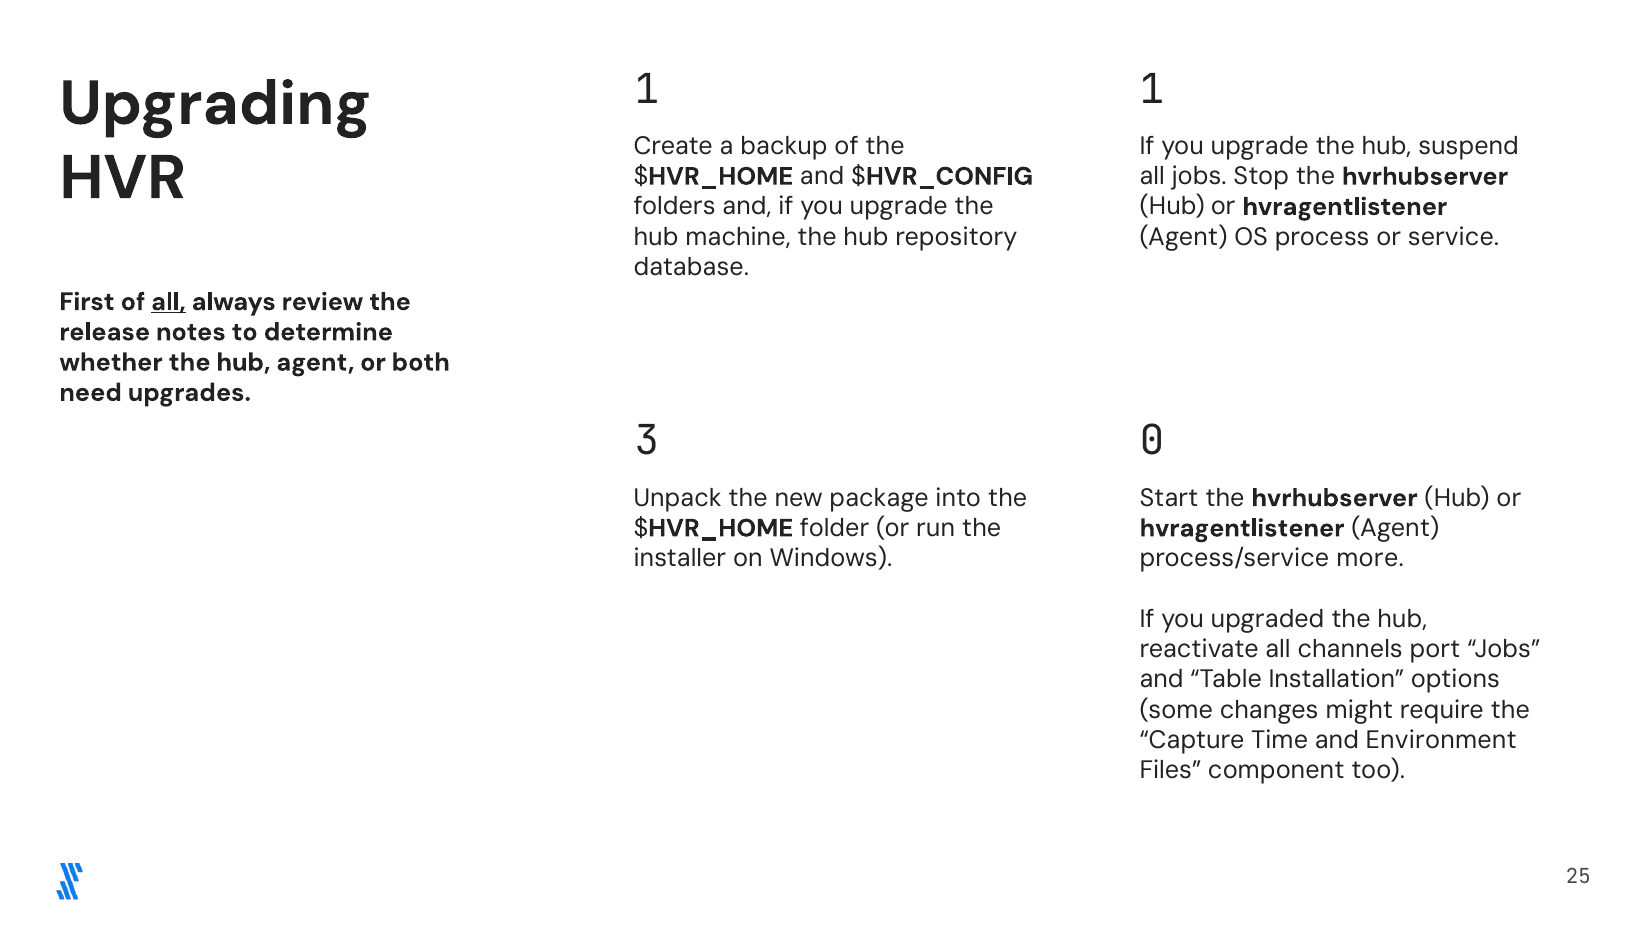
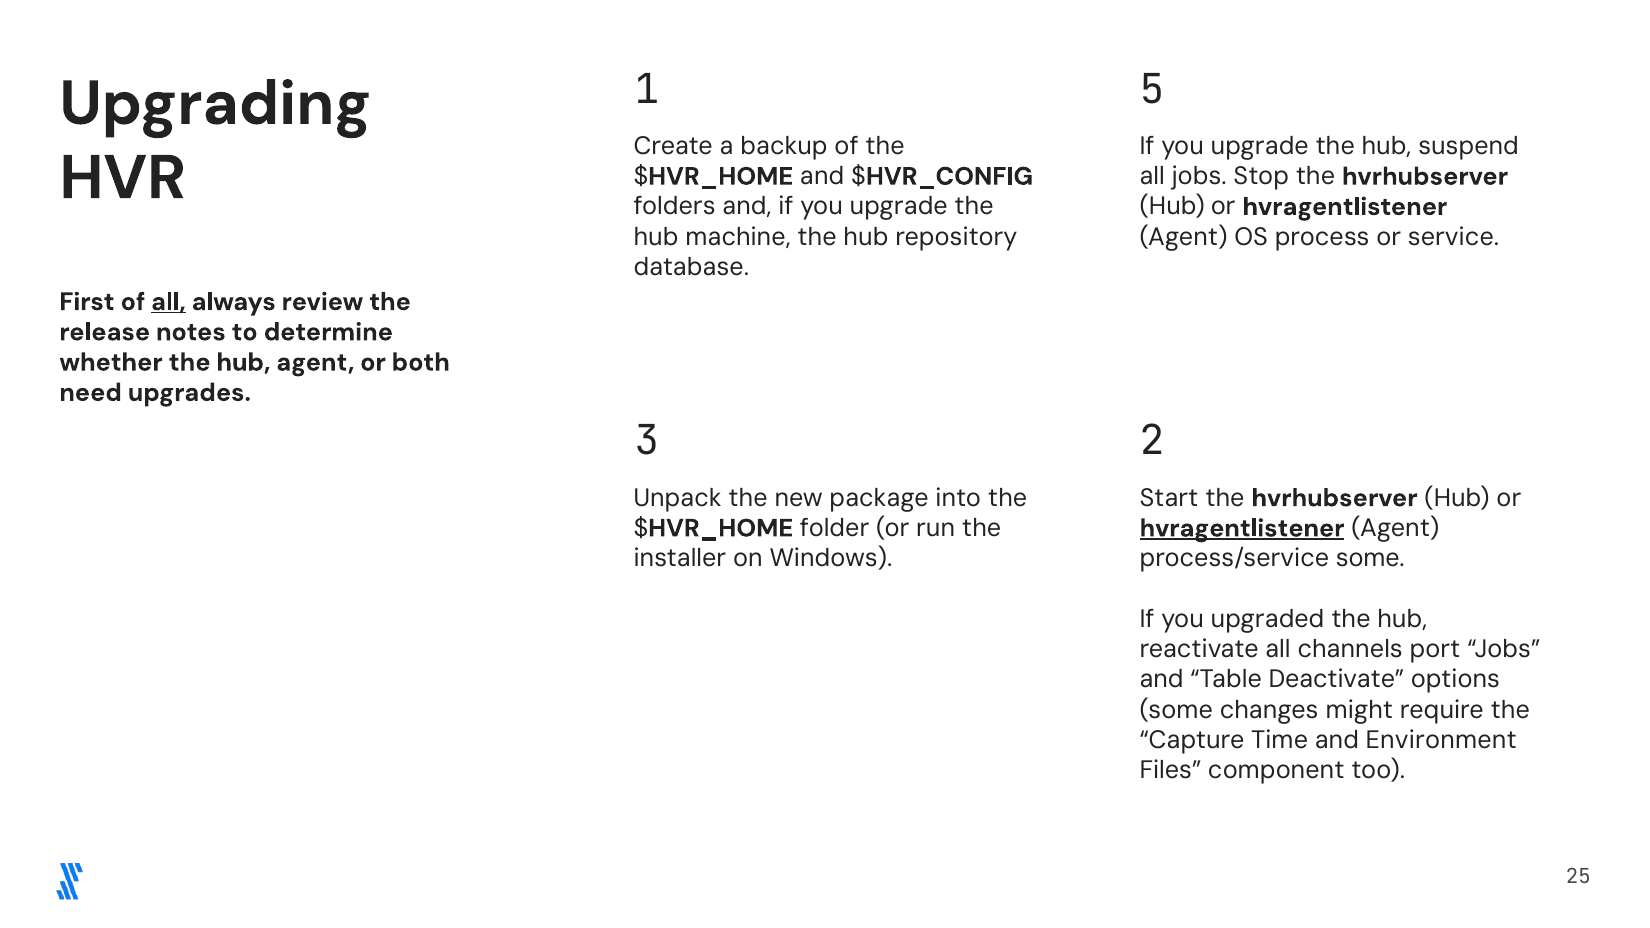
1 1: 1 -> 5
0: 0 -> 2
hvragentlistener at (1242, 528) underline: none -> present
process/service more: more -> some
Installation: Installation -> Deactivate
